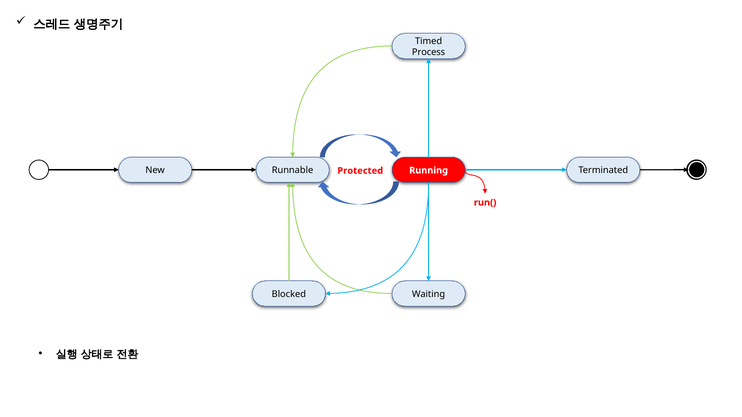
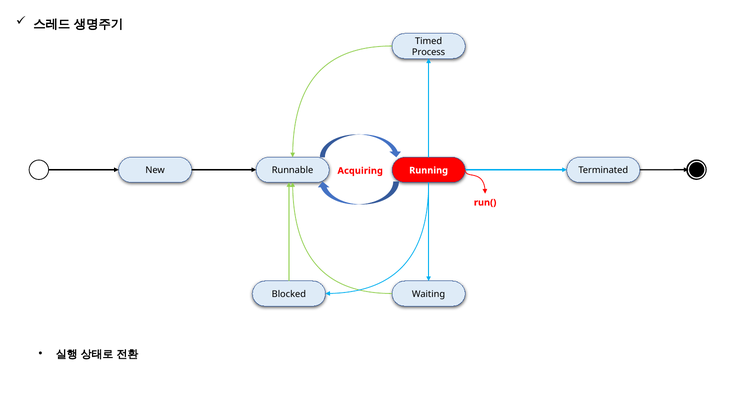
Protected: Protected -> Acquiring
